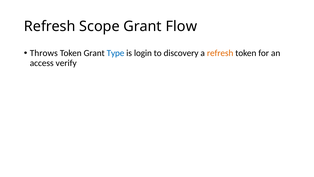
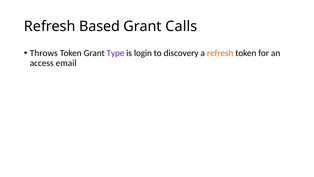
Scope: Scope -> Based
Flow: Flow -> Calls
Type colour: blue -> purple
verify: verify -> email
